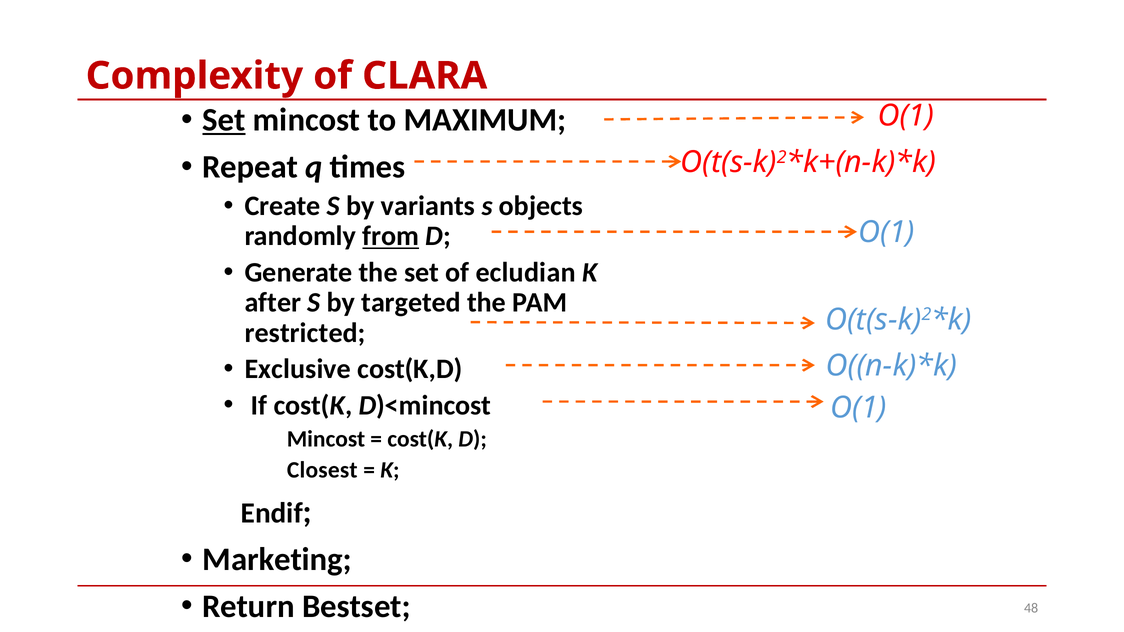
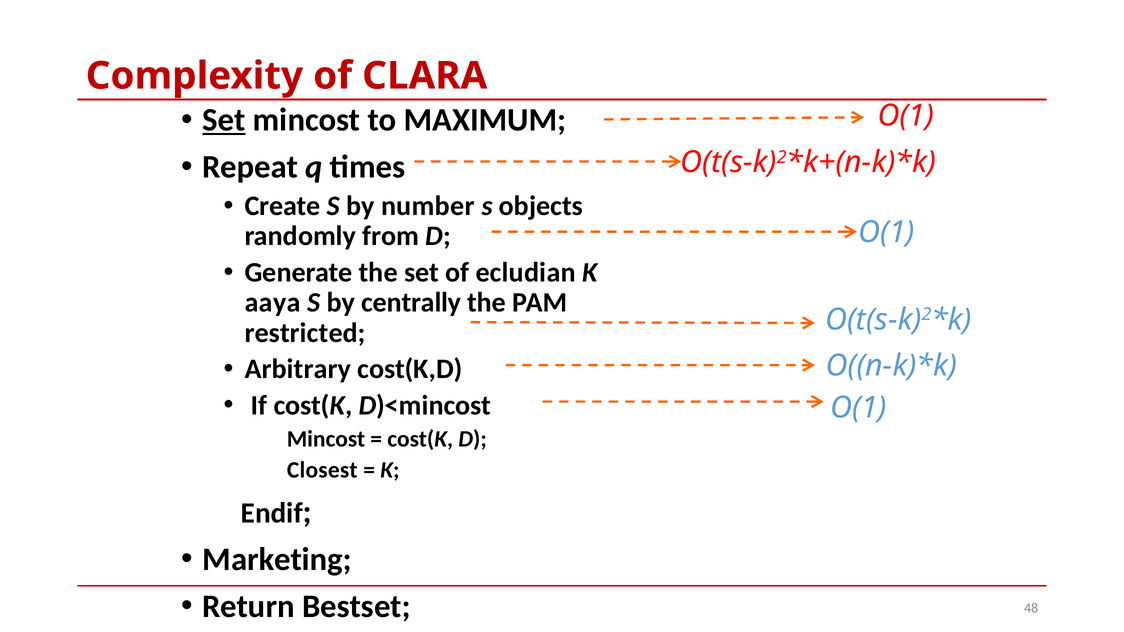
variants: variants -> number
from underline: present -> none
after: after -> aaya
targeted: targeted -> centrally
Exclusive: Exclusive -> Arbitrary
